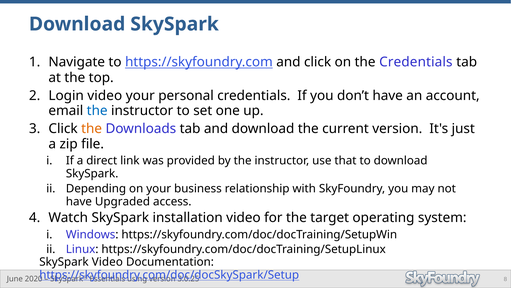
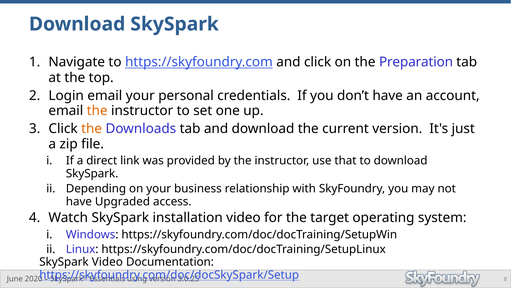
the Credentials: Credentials -> Preparation
Login video: video -> email
the at (97, 110) colour: blue -> orange
